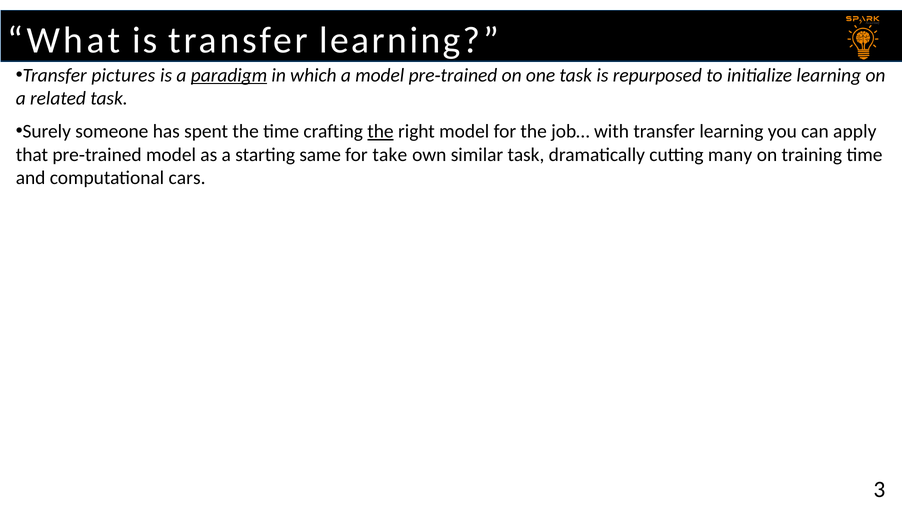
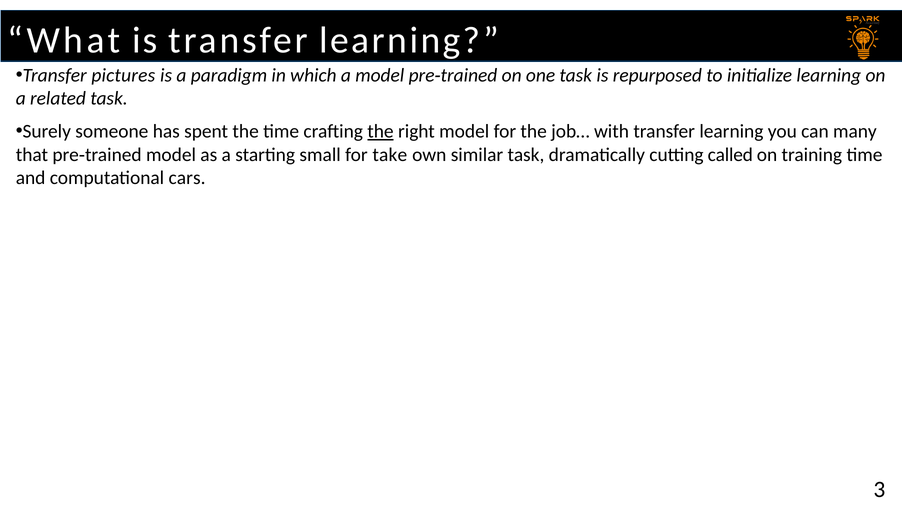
paradigm underline: present -> none
apply: apply -> many
same: same -> small
many: many -> called
